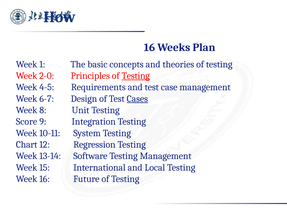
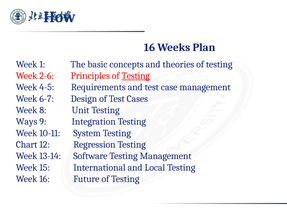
2-0: 2-0 -> 2-6
Cases underline: present -> none
Score: Score -> Ways
